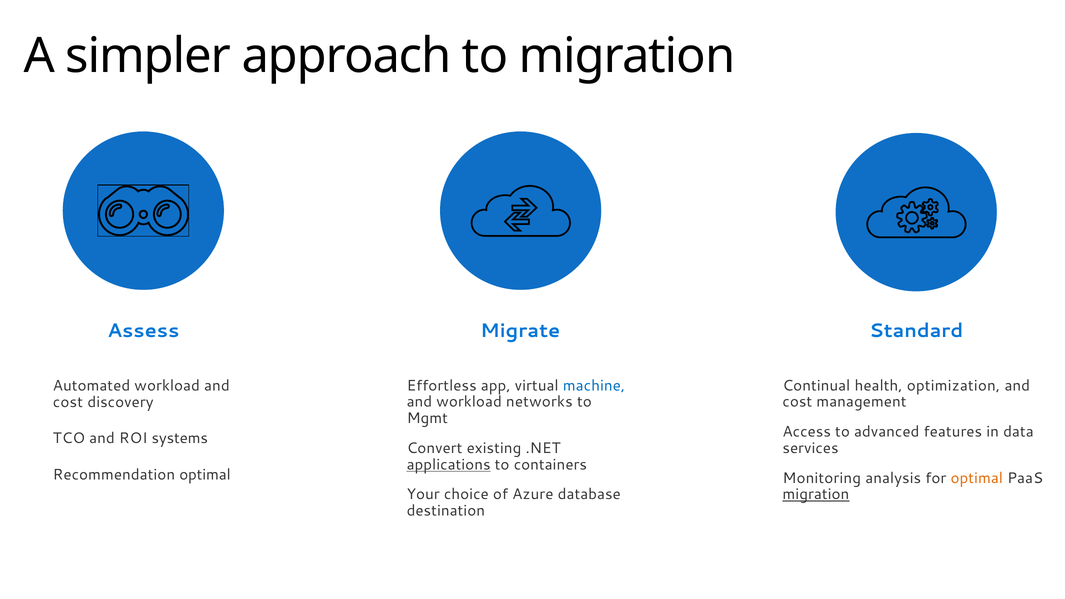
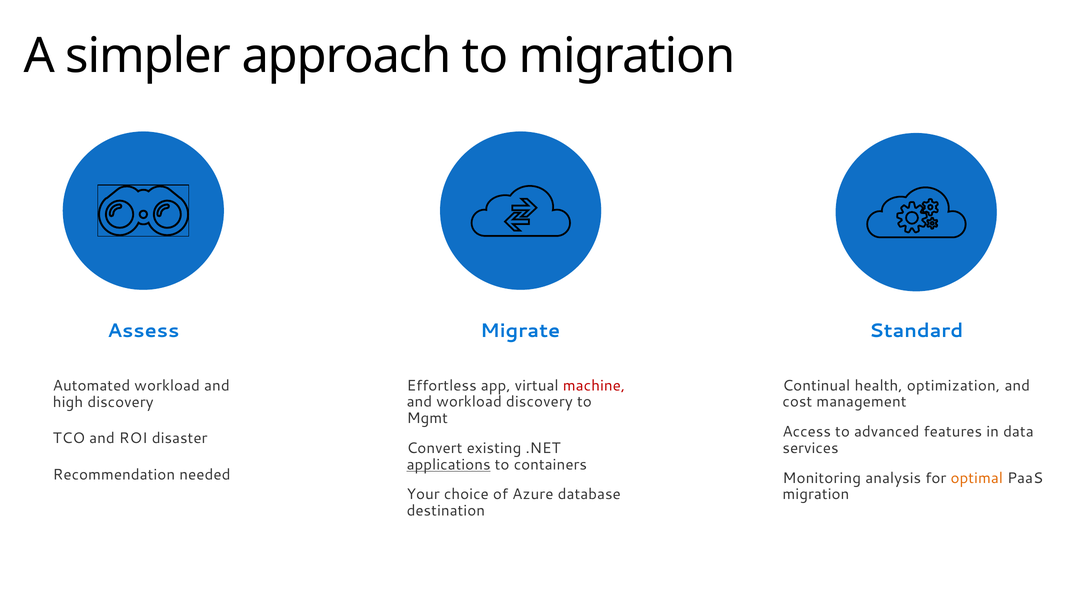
machine colour: blue -> red
cost at (68, 402): cost -> high
workload networks: networks -> discovery
systems: systems -> disaster
Recommendation optimal: optimal -> needed
migration at (816, 494) underline: present -> none
